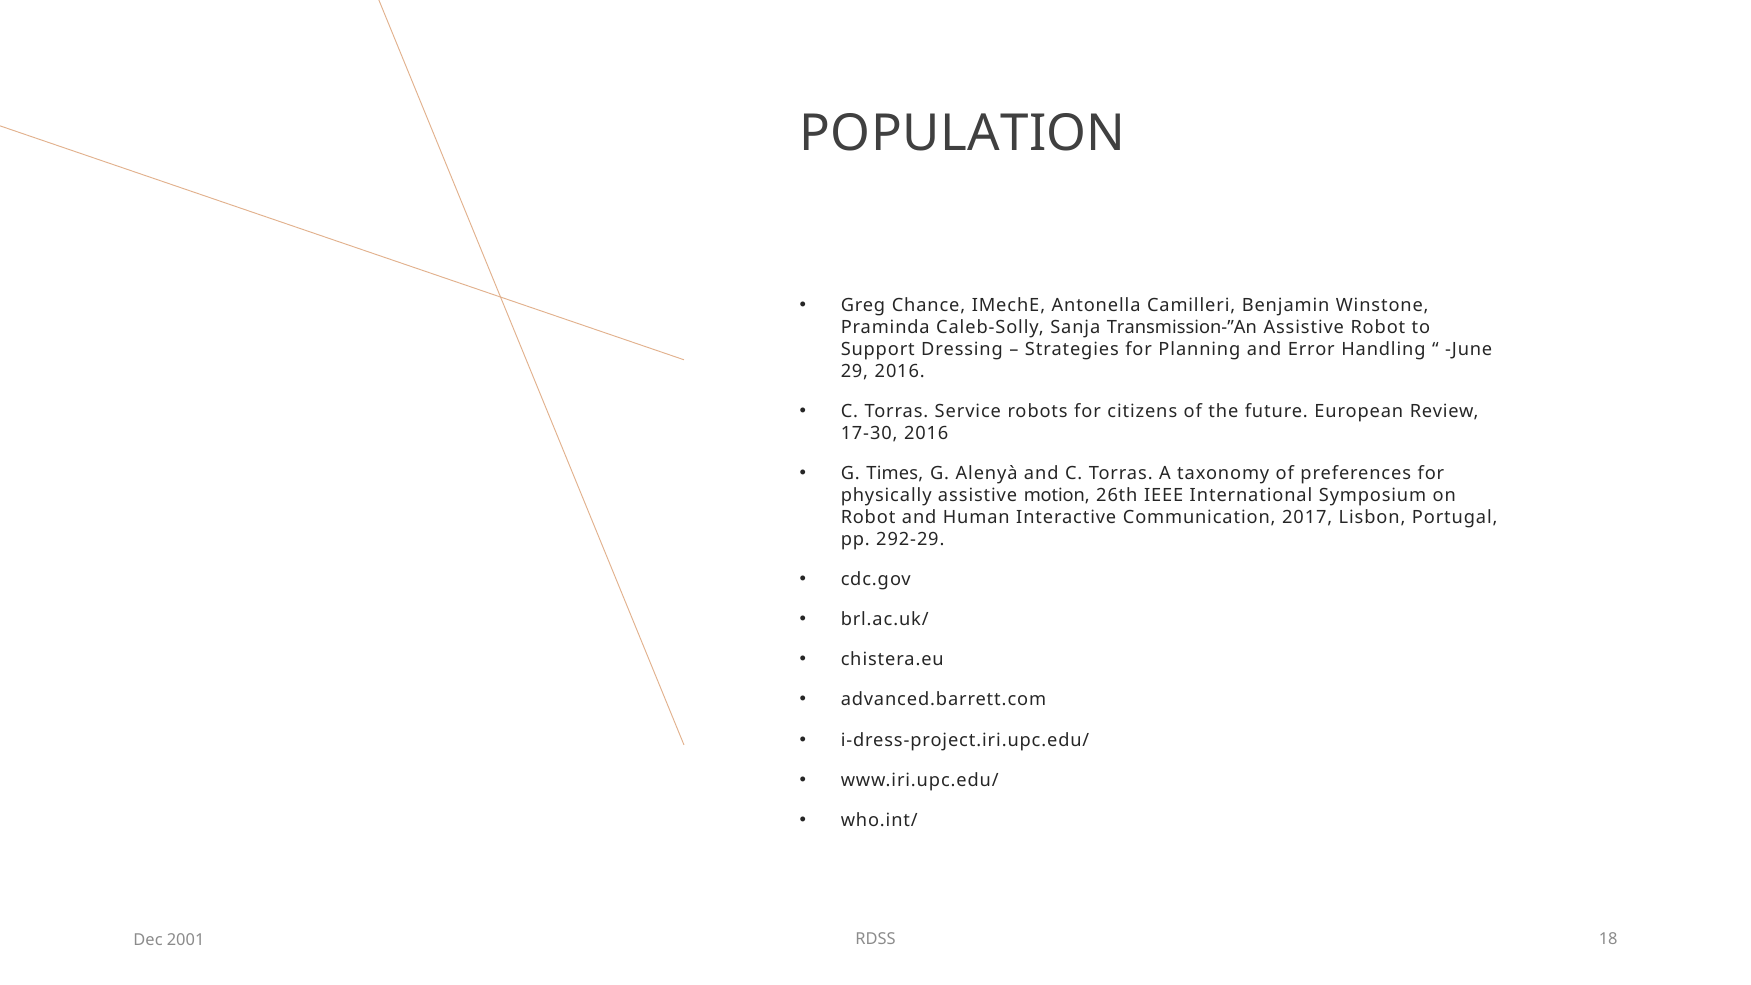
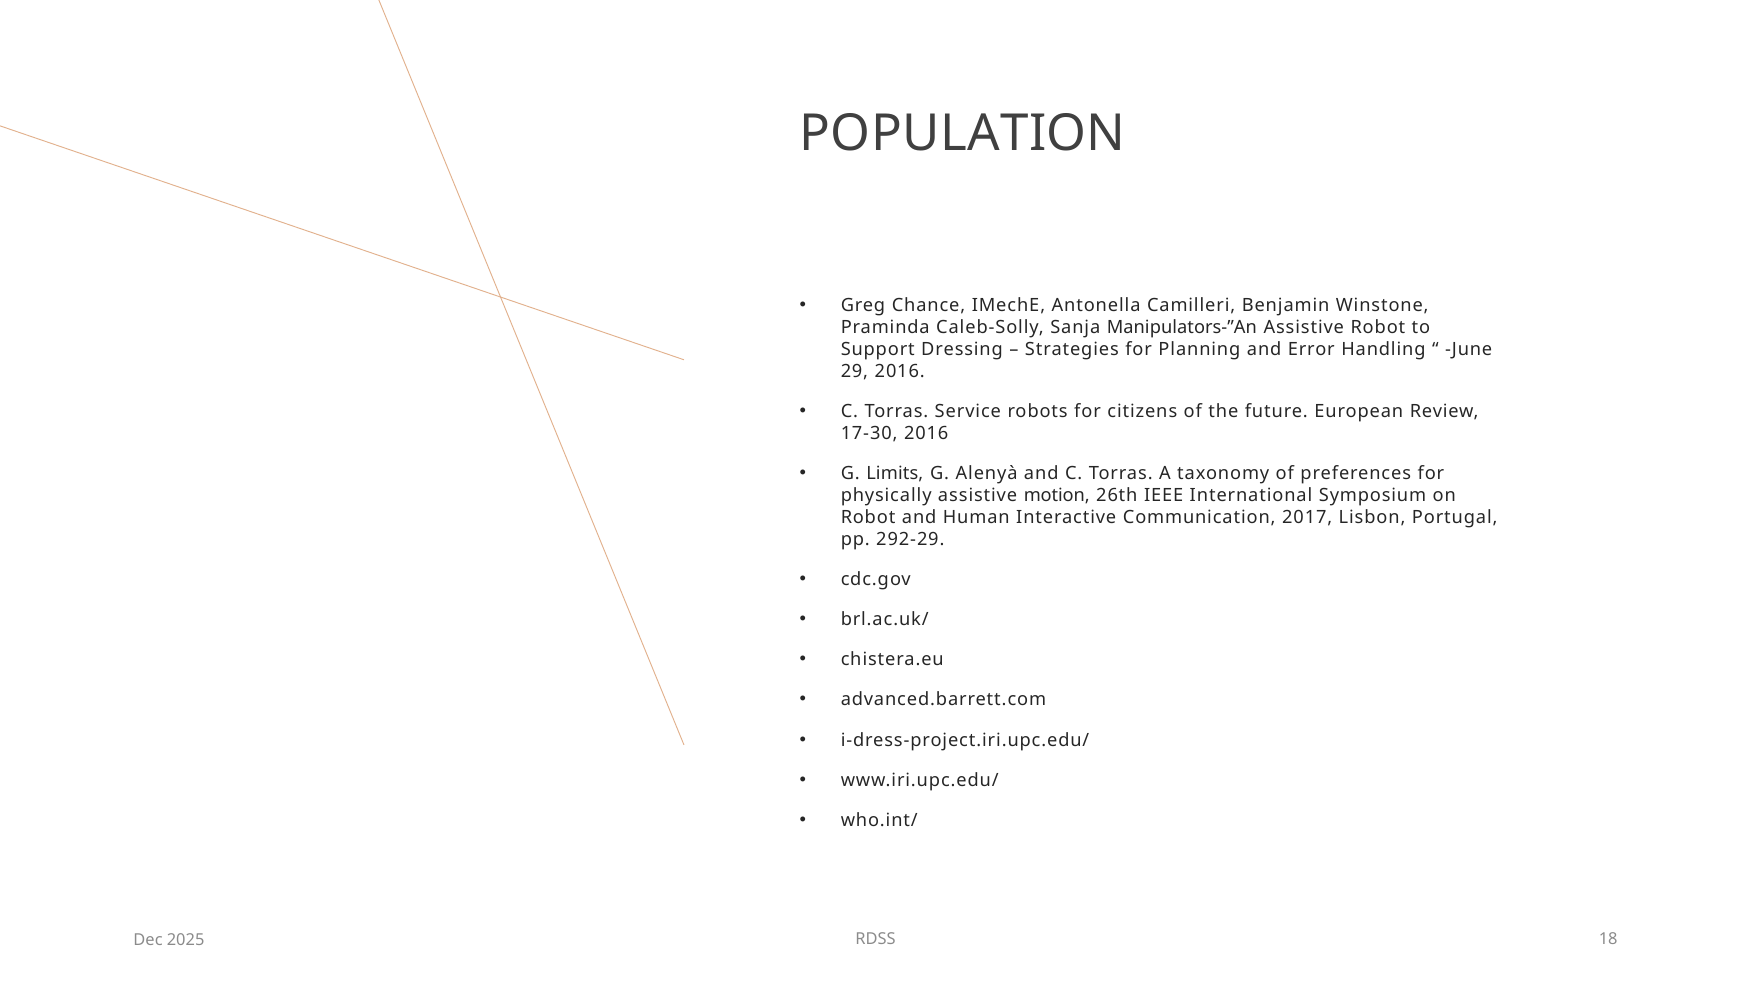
Transmission-”An: Transmission-”An -> Manipulators-”An
Times: Times -> Limits
2001: 2001 -> 2025
